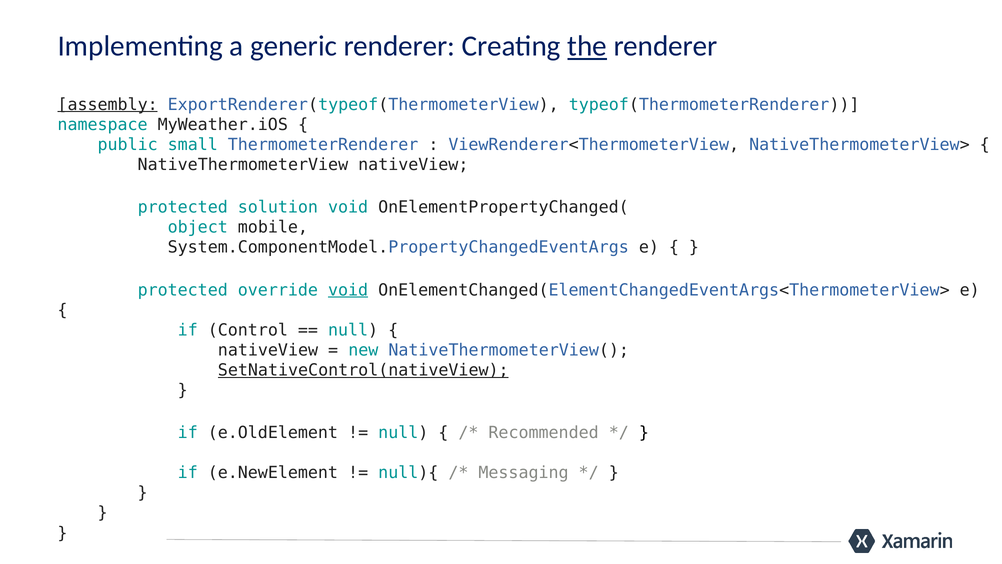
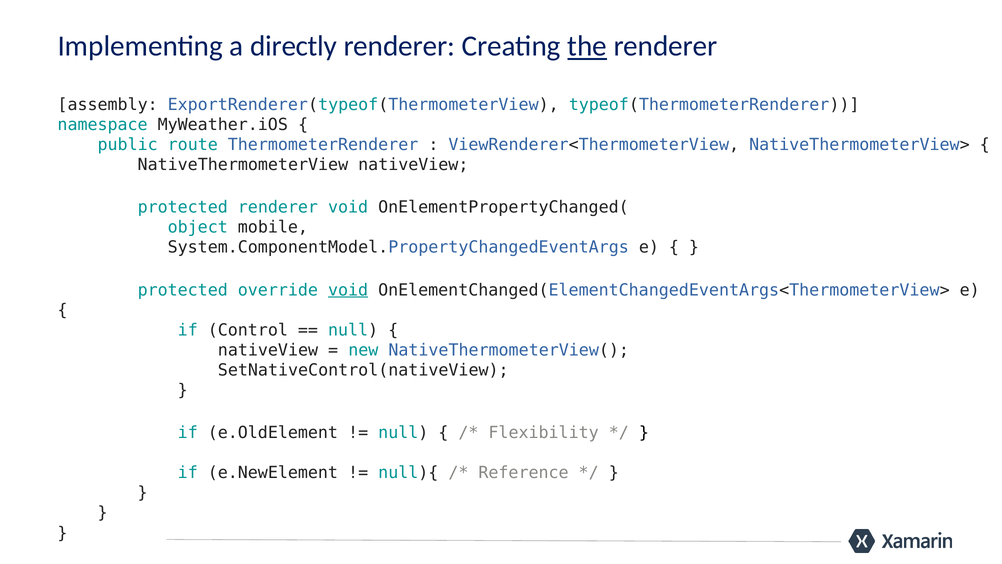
generic: generic -> directly
assembly underline: present -> none
small: small -> route
protected solution: solution -> renderer
SetNativeControl(nativeView underline: present -> none
Recommended: Recommended -> Flexibility
Messaging: Messaging -> Reference
